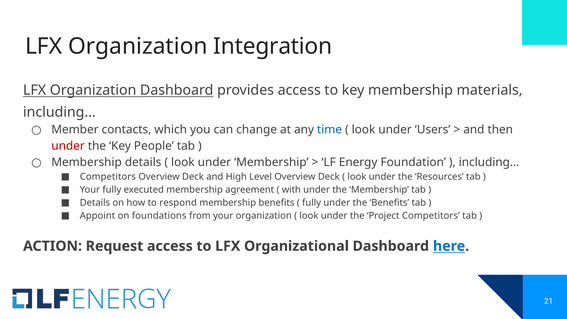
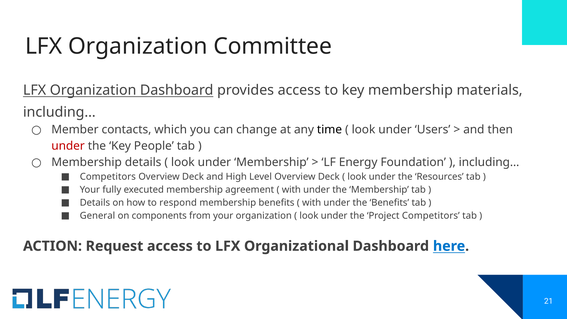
Integration: Integration -> Committee
time colour: blue -> black
fully at (312, 203): fully -> with
Appoint: Appoint -> General
foundations: foundations -> components
